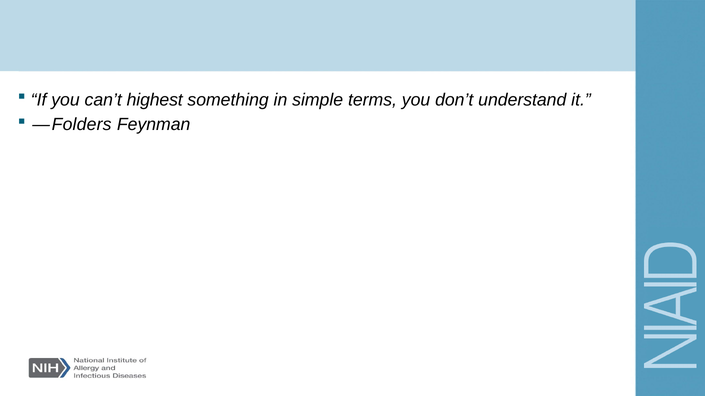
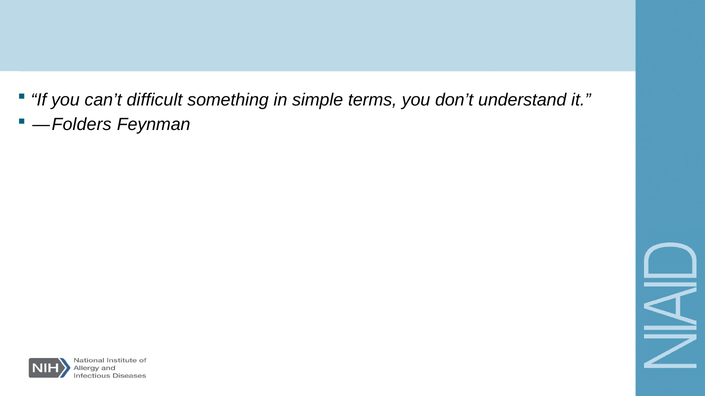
highest: highest -> difficult
